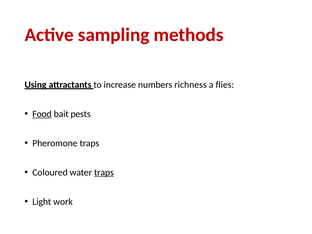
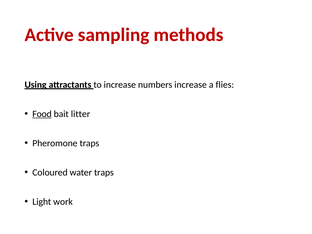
numbers richness: richness -> increase
pests: pests -> litter
traps at (104, 172) underline: present -> none
